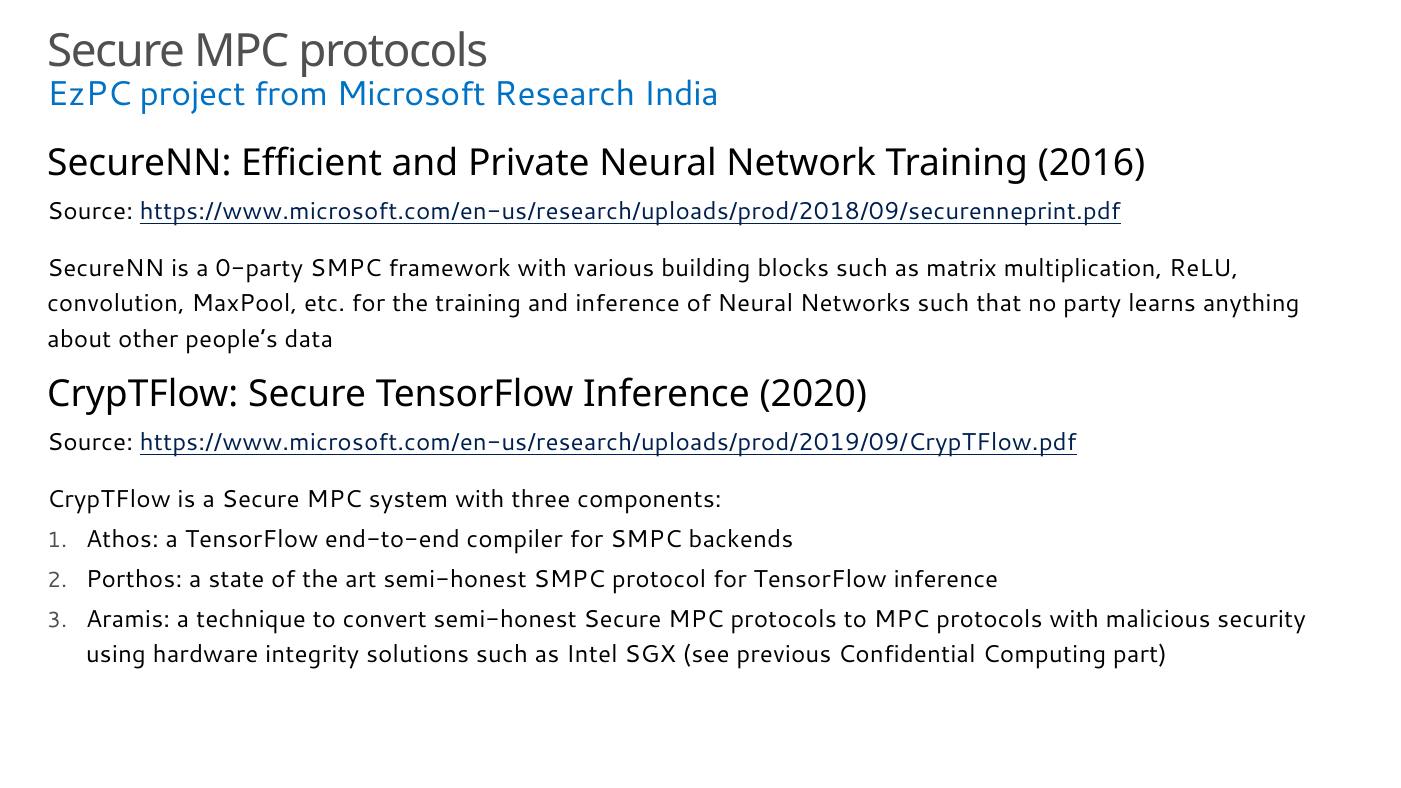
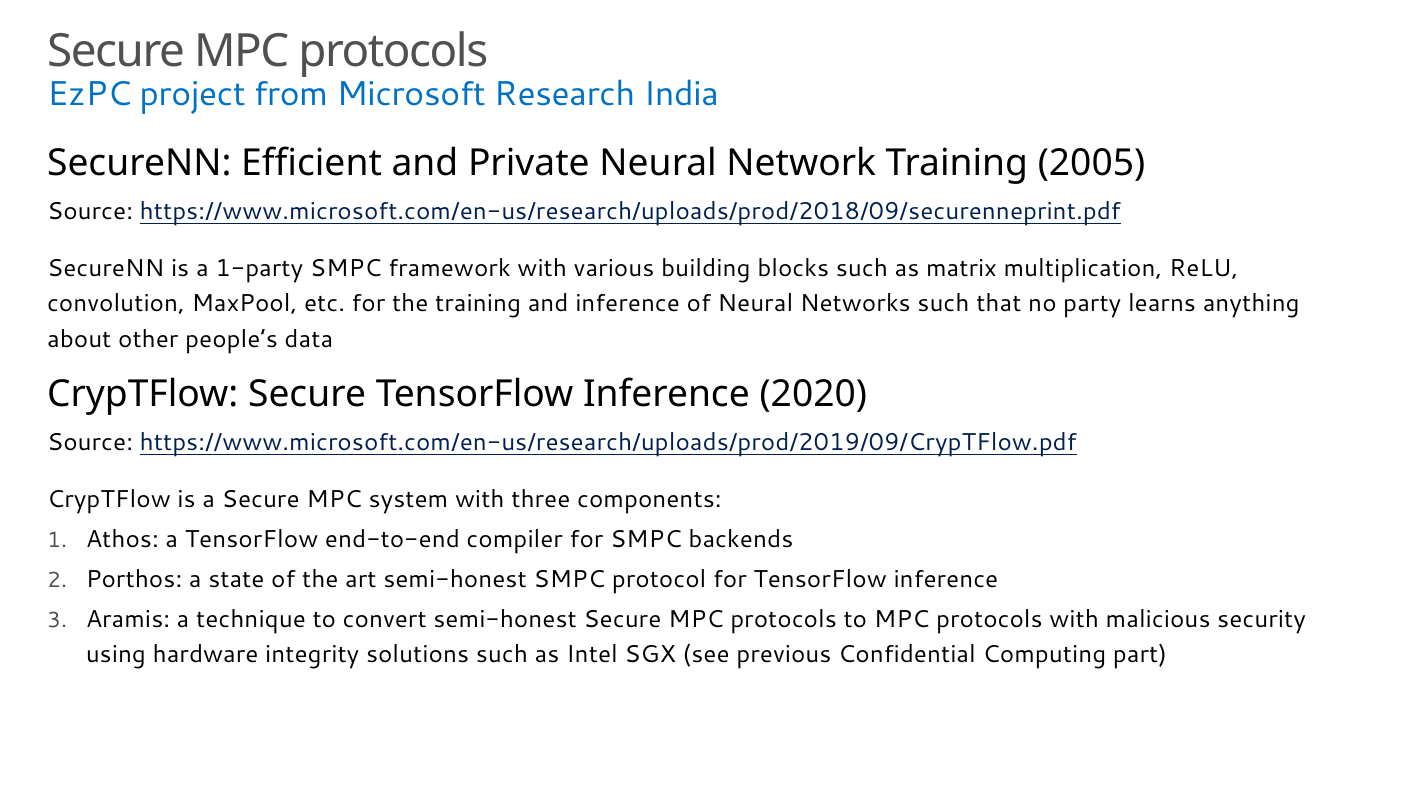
2016: 2016 -> 2005
0-party: 0-party -> 1-party
